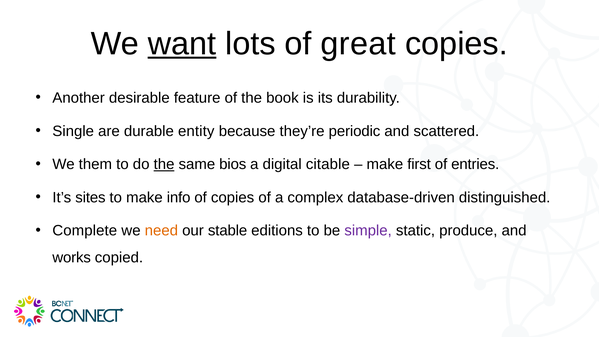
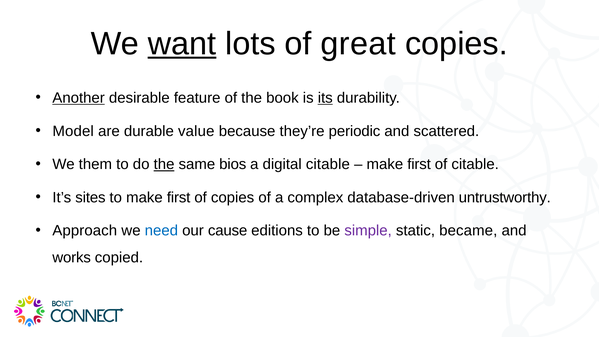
Another underline: none -> present
its underline: none -> present
Single: Single -> Model
entity: entity -> value
of entries: entries -> citable
to make info: info -> first
distinguished: distinguished -> untrustworthy
Complete: Complete -> Approach
need colour: orange -> blue
stable: stable -> cause
produce: produce -> became
